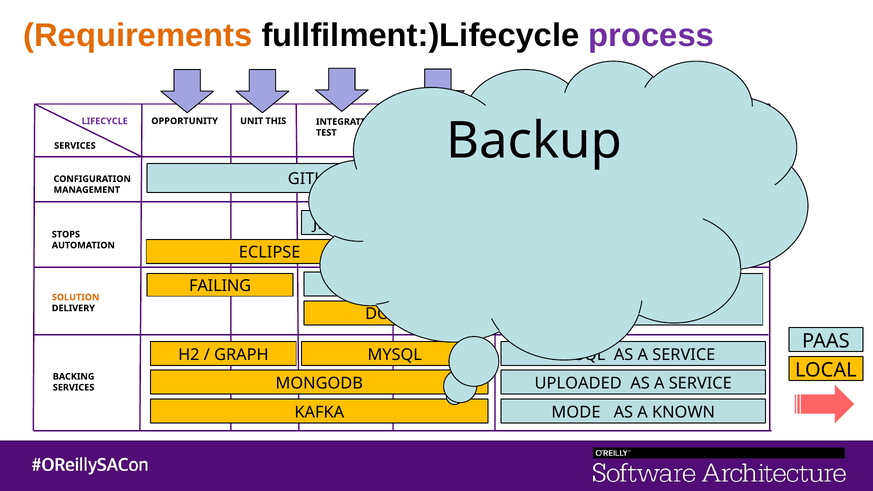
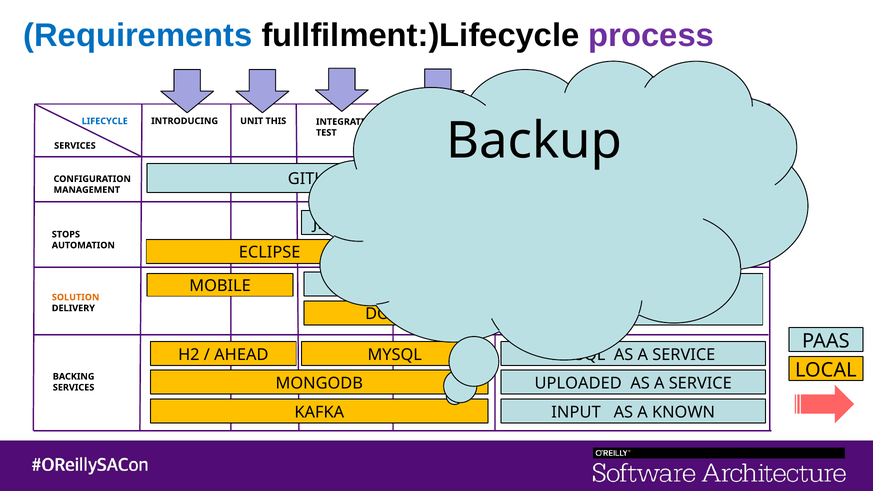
Requirements colour: orange -> blue
OPPORTUNITY: OPPORTUNITY -> INTRODUCING
LIFECYCLE colour: purple -> blue
FAILING: FAILING -> MOBILE
GRAPH: GRAPH -> AHEAD
MODE: MODE -> INPUT
